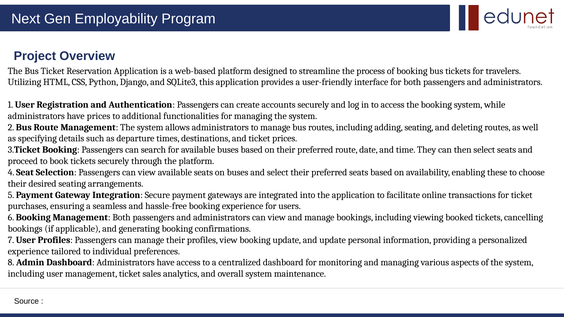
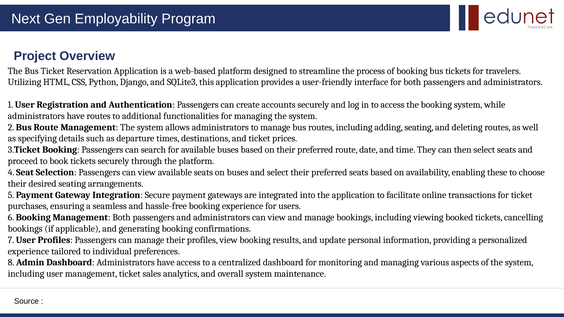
have prices: prices -> routes
booking update: update -> results
